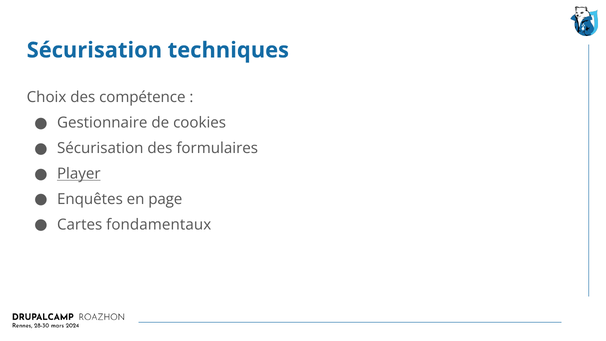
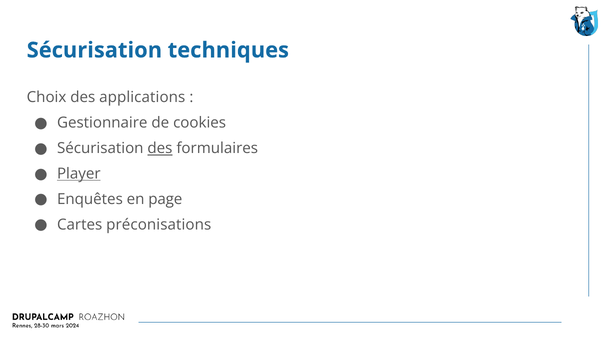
compétence: compétence -> applications
des at (160, 148) underline: none -> present
fondamentaux: fondamentaux -> préconisations
